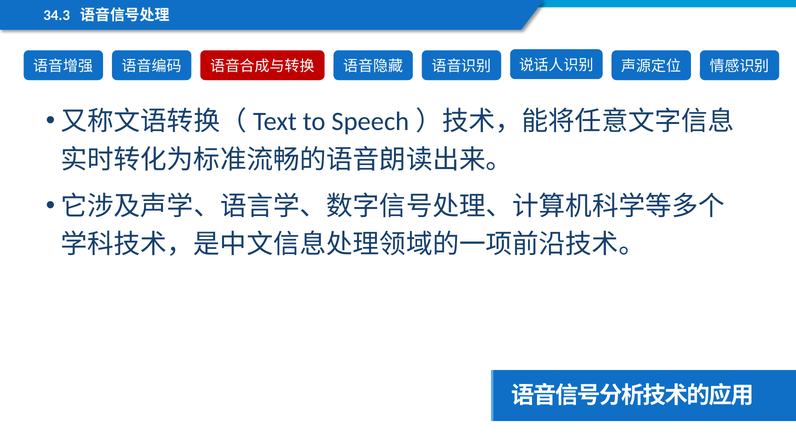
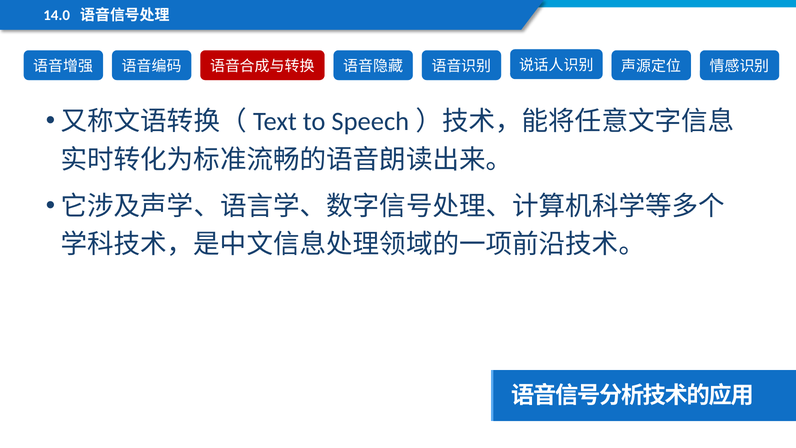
34.3: 34.3 -> 14.0
